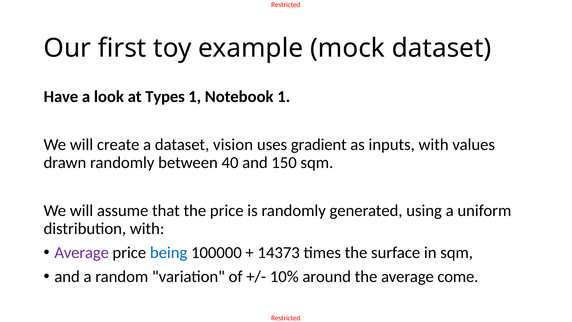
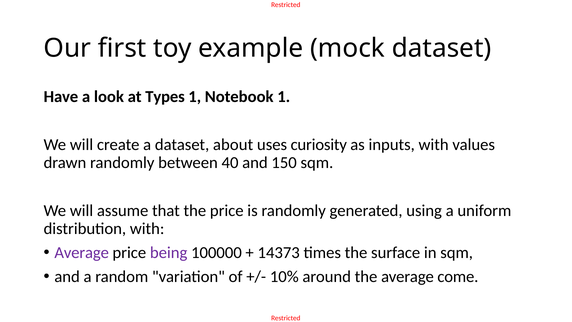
vision: vision -> about
gradient: gradient -> curiosity
being colour: blue -> purple
